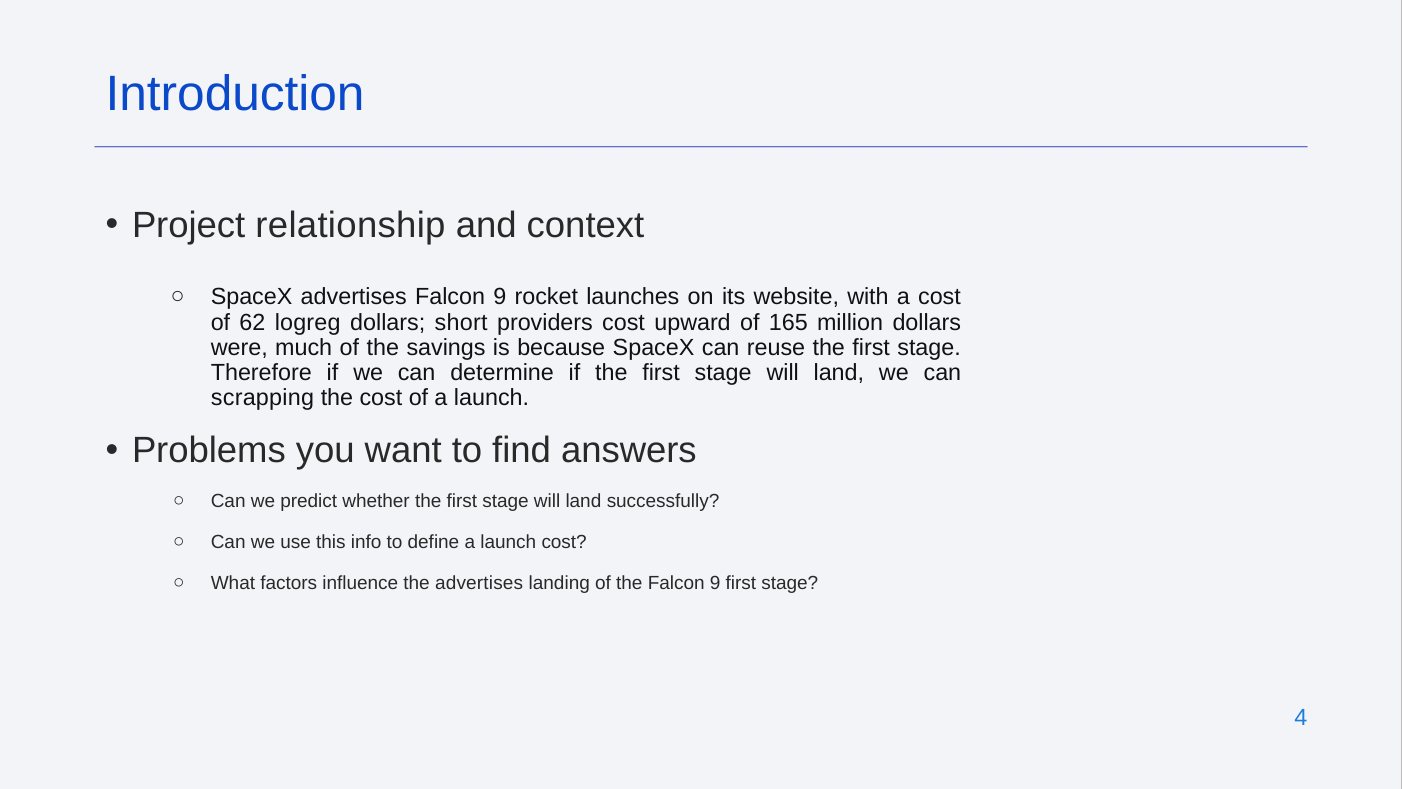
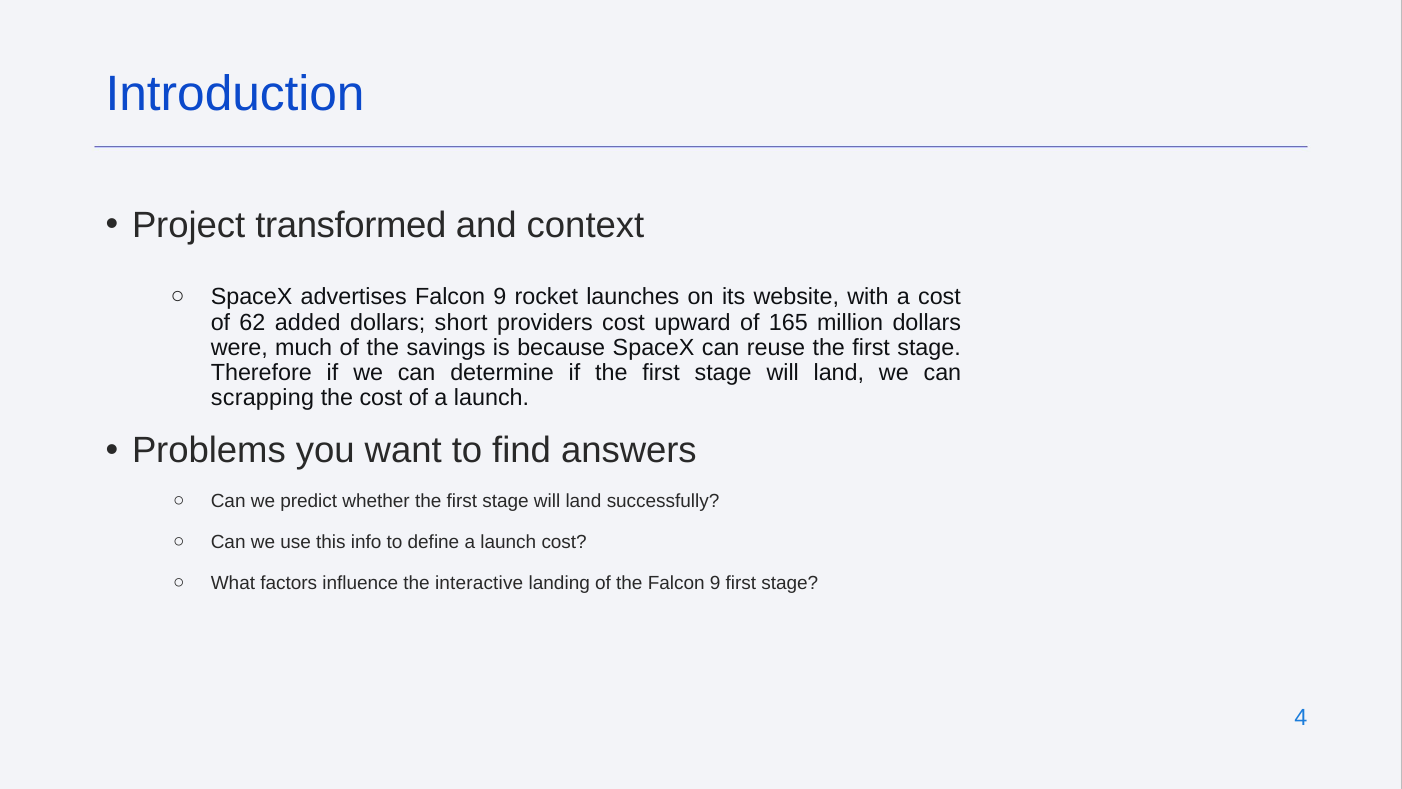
relationship: relationship -> transformed
logreg: logreg -> added
the advertises: advertises -> interactive
